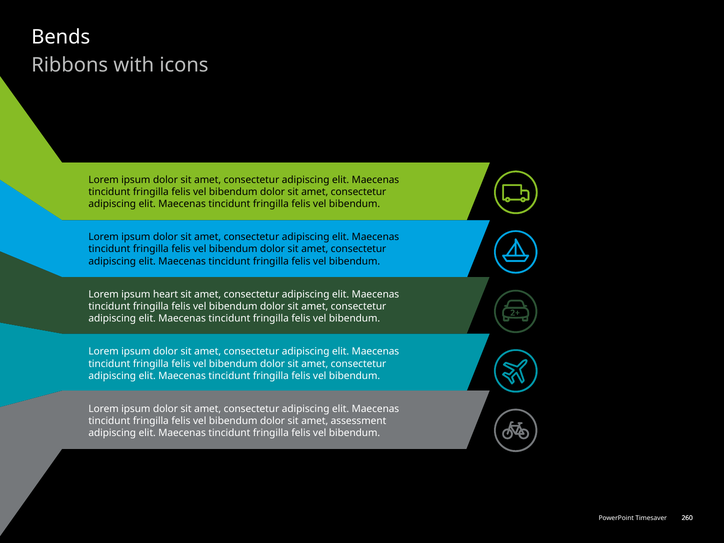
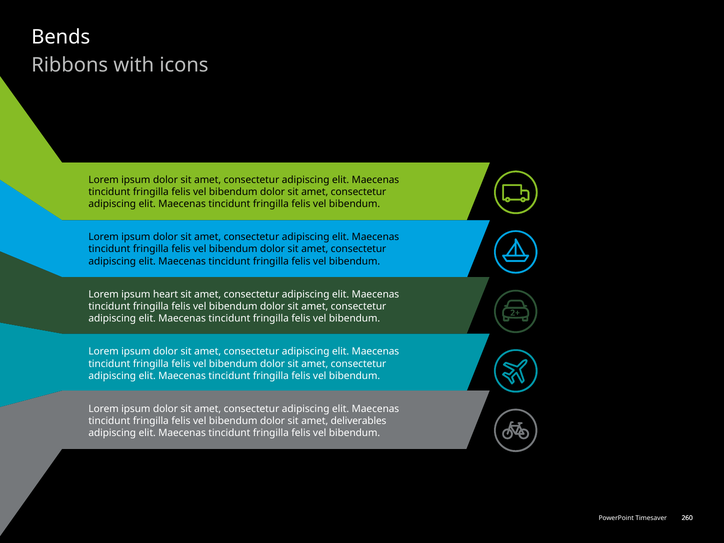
assessment: assessment -> deliverables
